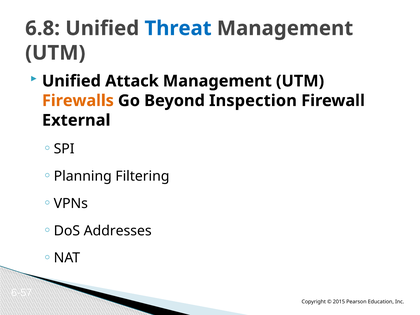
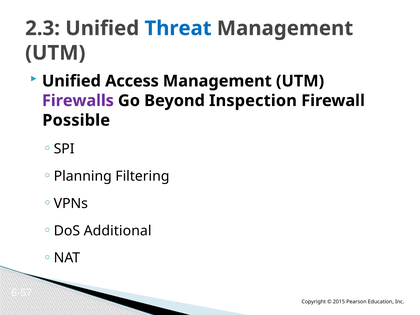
6.8: 6.8 -> 2.3
Attack: Attack -> Access
Firewalls colour: orange -> purple
External: External -> Possible
Addresses: Addresses -> Additional
